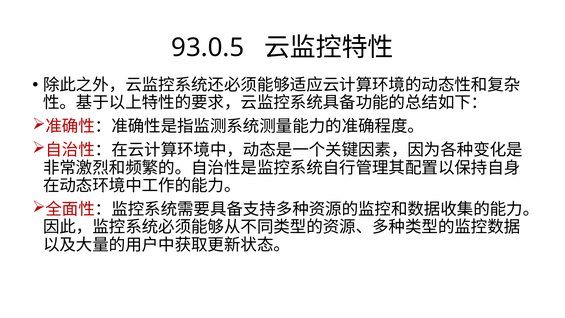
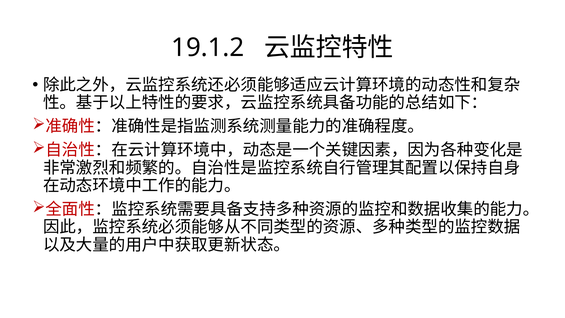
93.0.5: 93.0.5 -> 19.1.2
